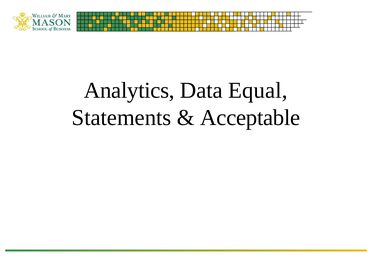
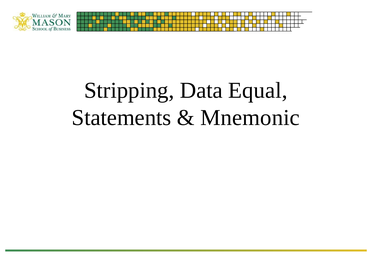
Analytics: Analytics -> Stripping
Acceptable: Acceptable -> Mnemonic
